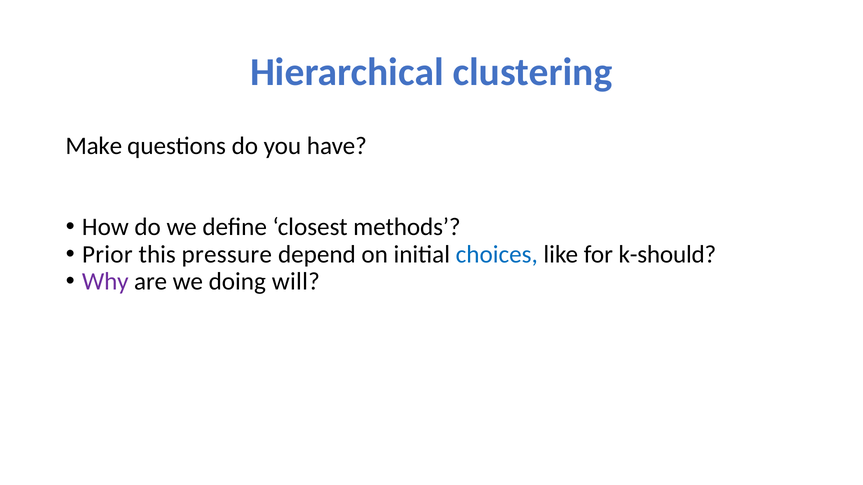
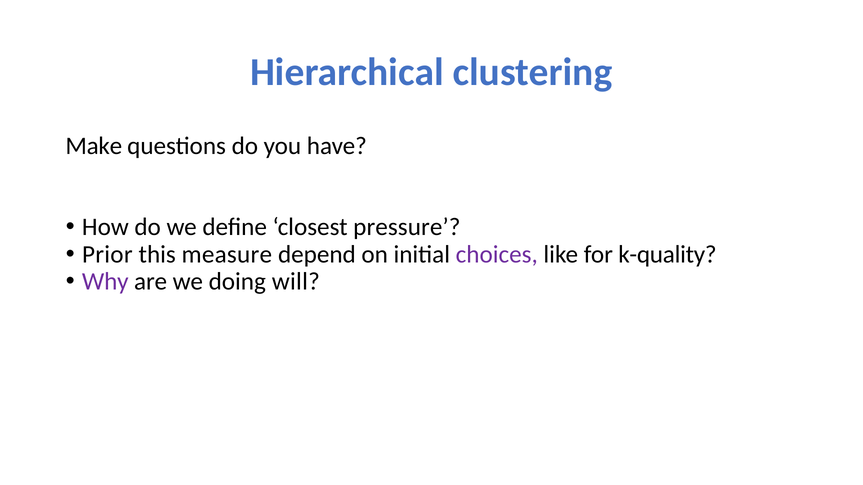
methods: methods -> pressure
pressure: pressure -> measure
choices colour: blue -> purple
k-should: k-should -> k-quality
